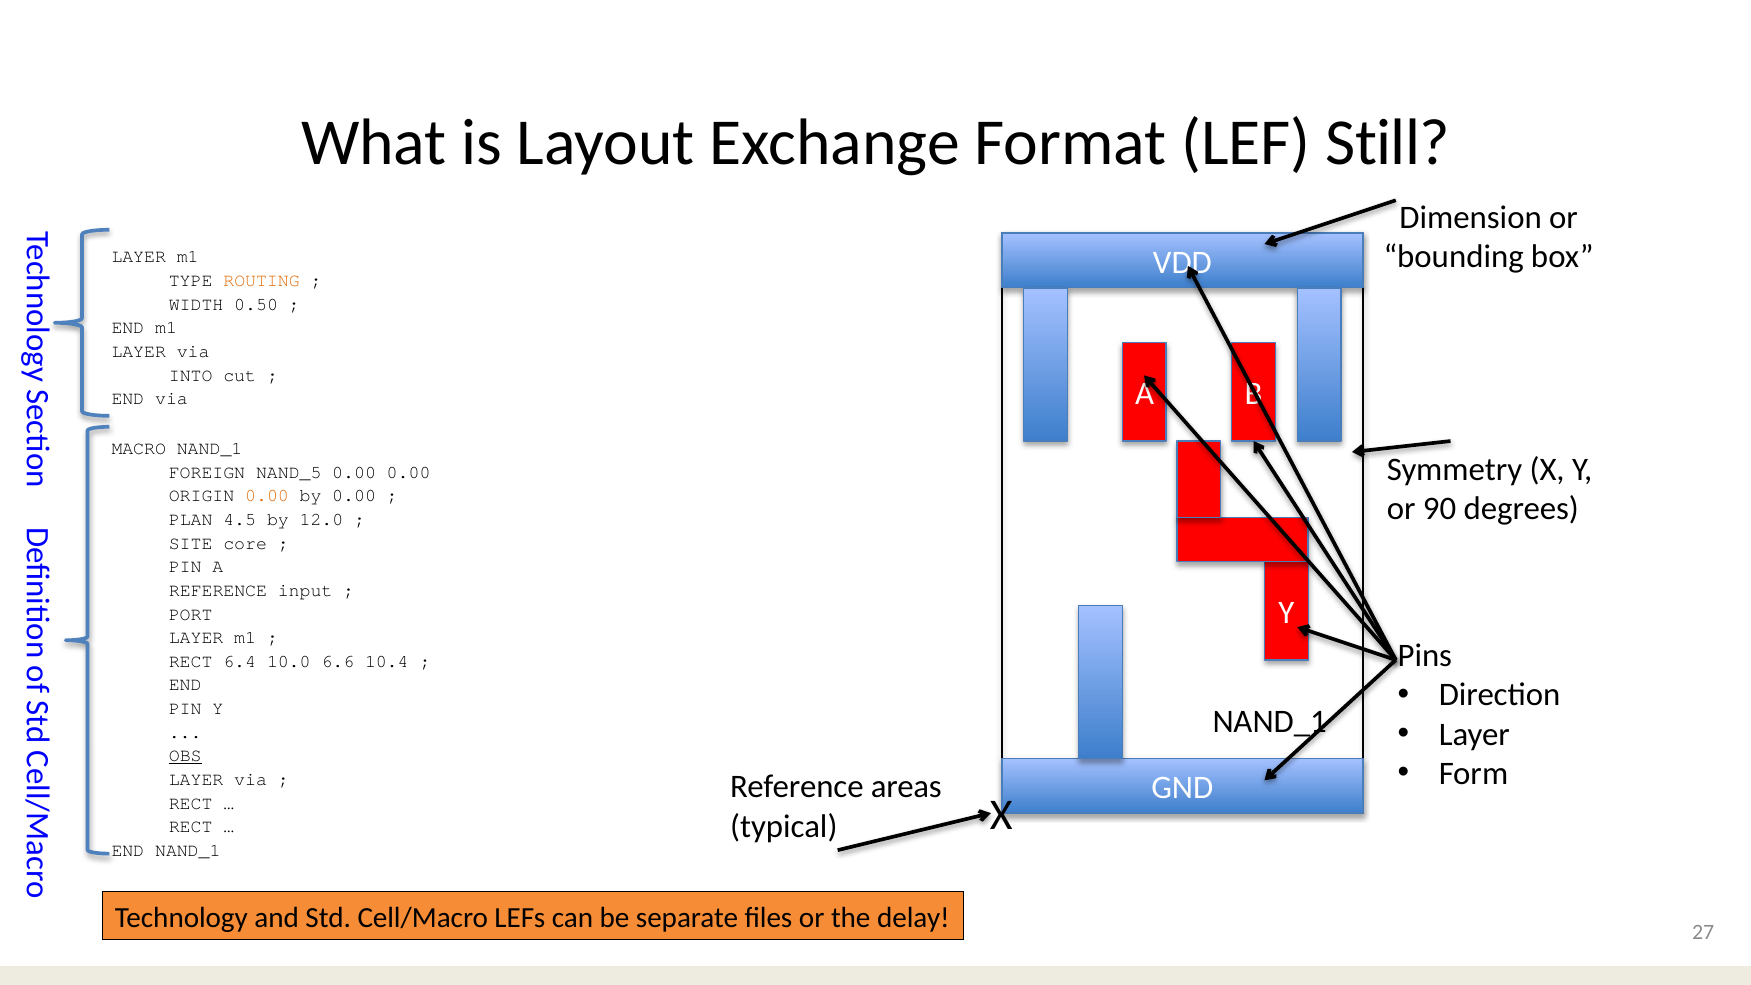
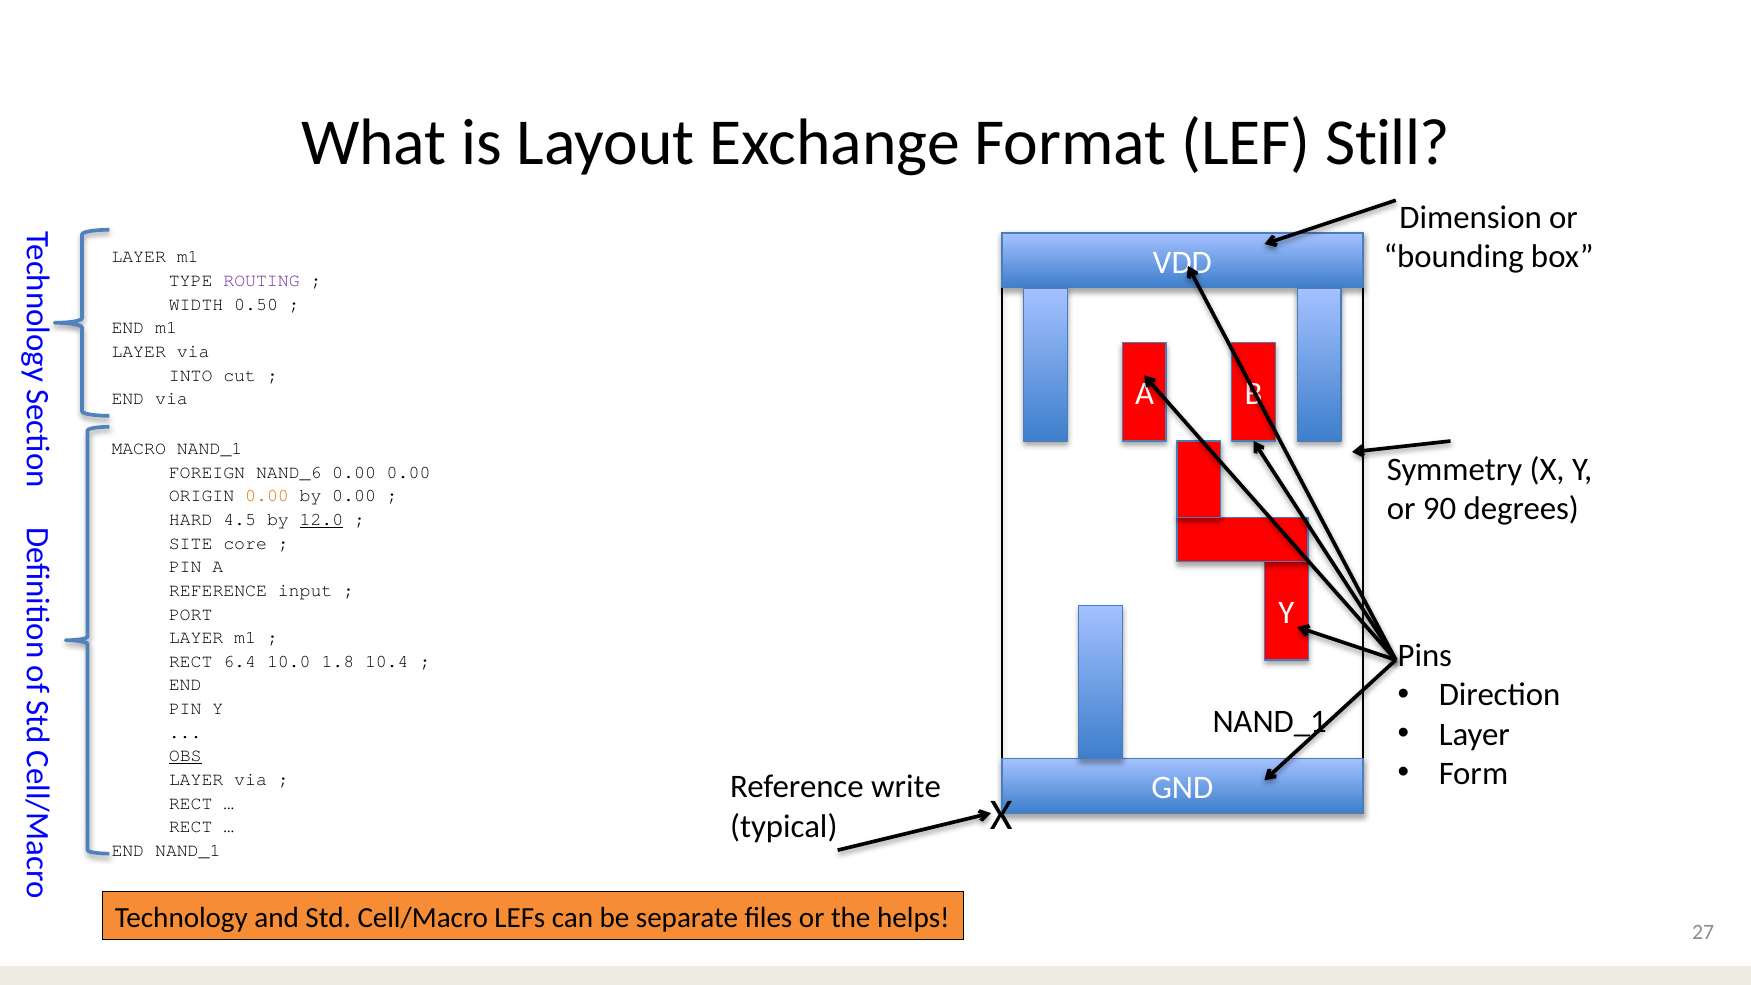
ROUTING colour: orange -> purple
NAND_5: NAND_5 -> NAND_6
PLAN: PLAN -> HARD
12.0 underline: none -> present
6.6: 6.6 -> 1.8
areas: areas -> write
delay: delay -> helps
